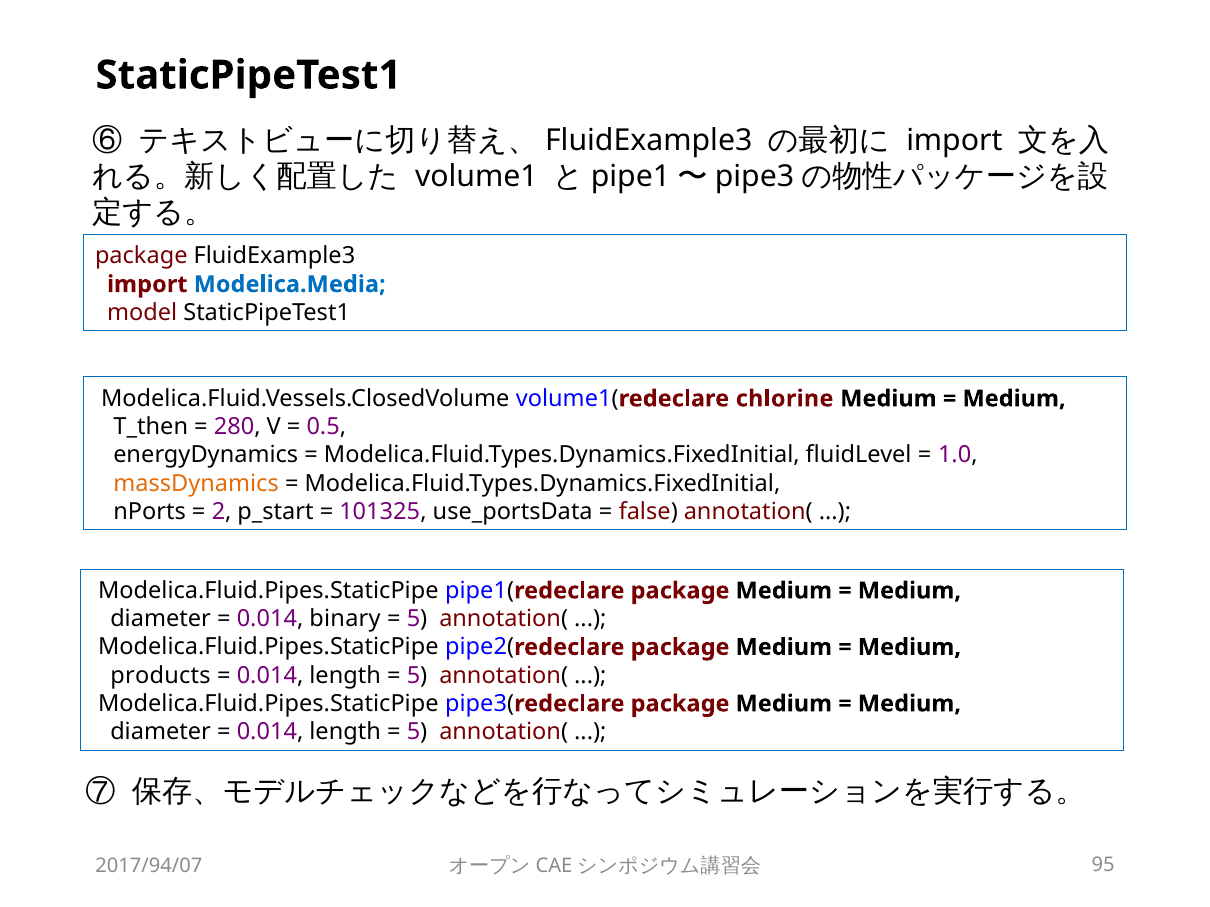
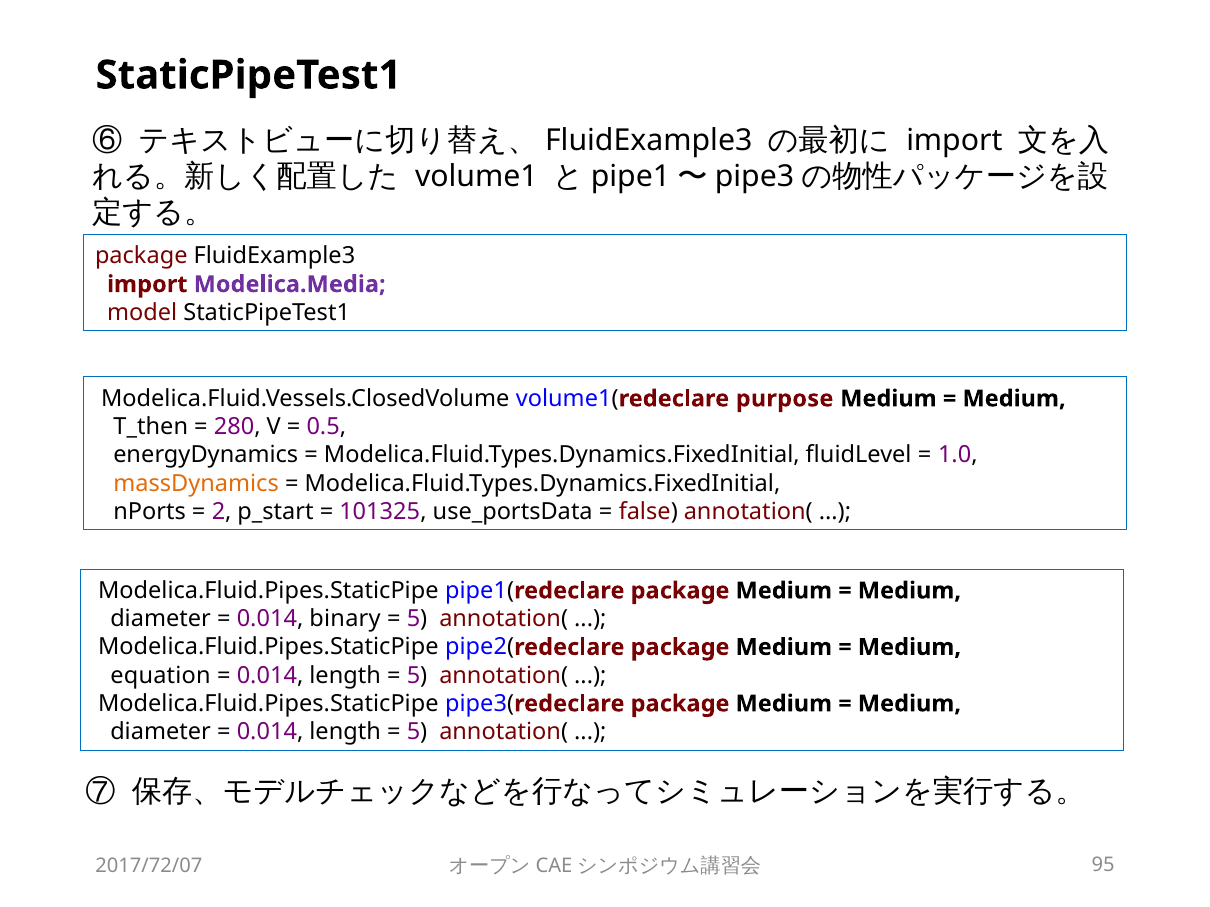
Modelica.Media colour: blue -> purple
chlorine: chlorine -> purpose
products: products -> equation
2017/94/07: 2017/94/07 -> 2017/72/07
